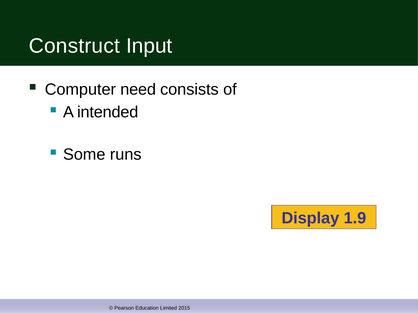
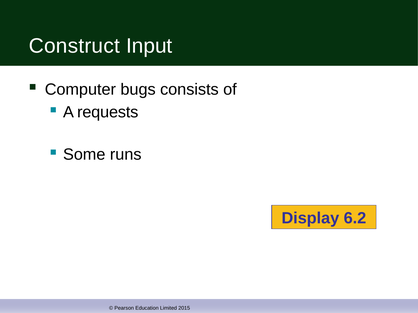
need: need -> bugs
intended: intended -> requests
1.9: 1.9 -> 6.2
